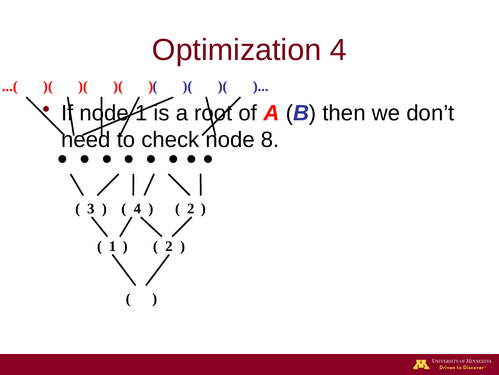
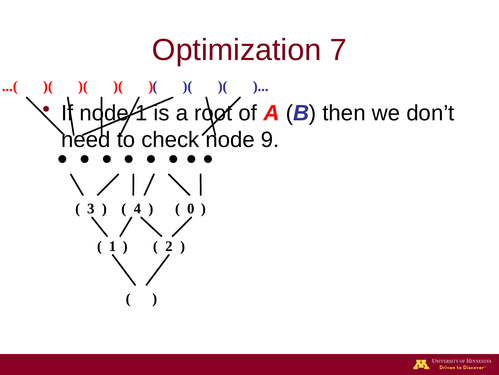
Optimization 4: 4 -> 7
8: 8 -> 9
2 at (191, 208): 2 -> 0
